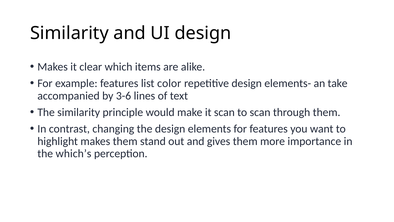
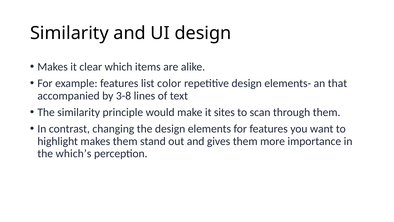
take: take -> that
3-6: 3-6 -> 3-8
it scan: scan -> sites
